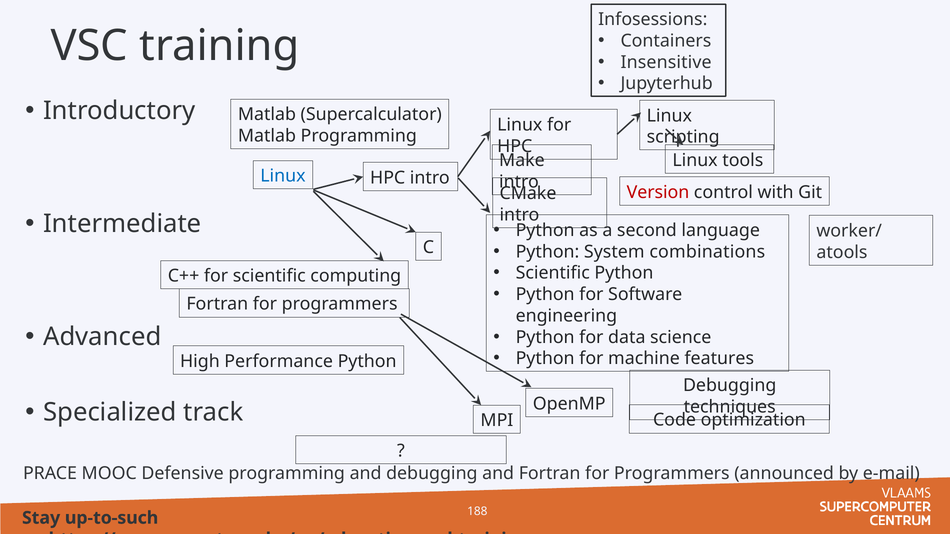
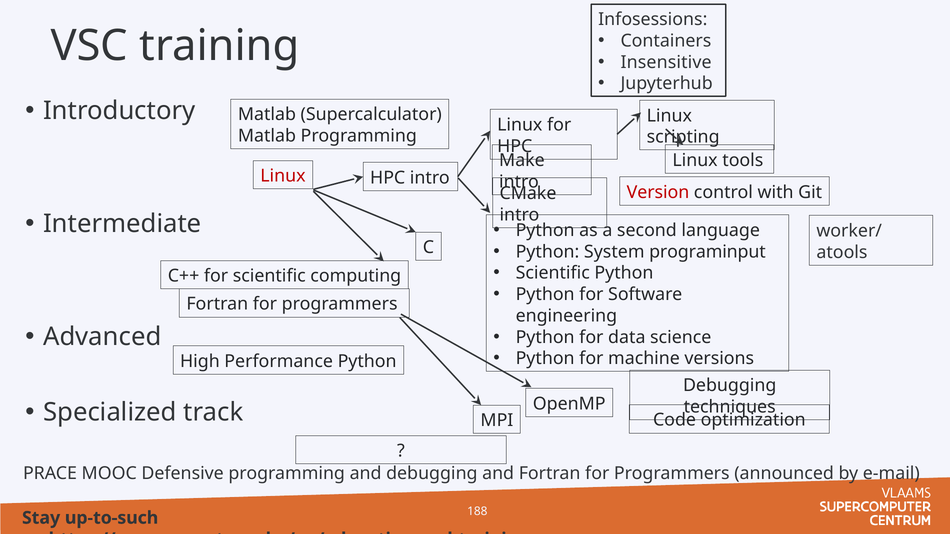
Linux at (283, 176) colour: blue -> red
combinations: combinations -> programinput
features: features -> versions
